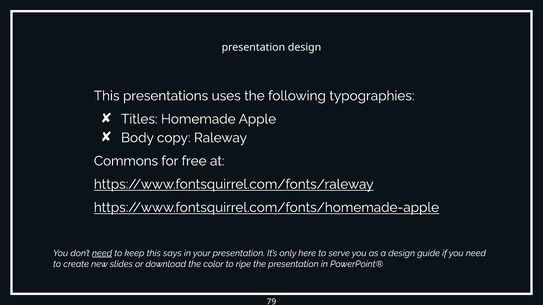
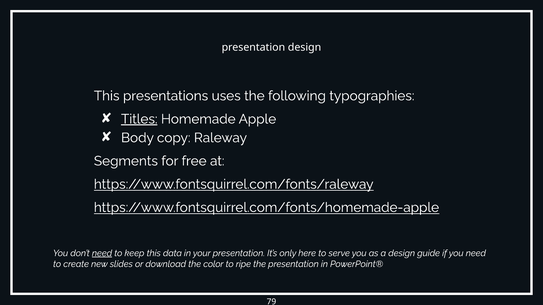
Titles underline: none -> present
Commons: Commons -> Segments
says: says -> data
